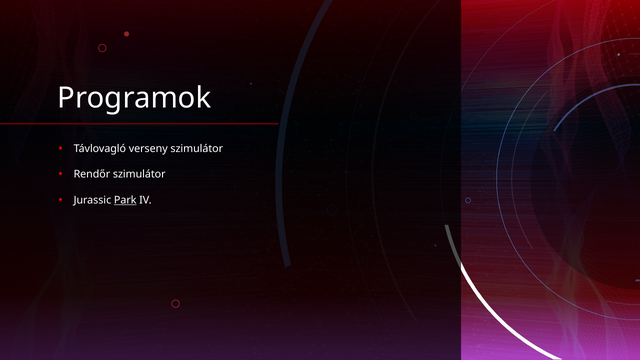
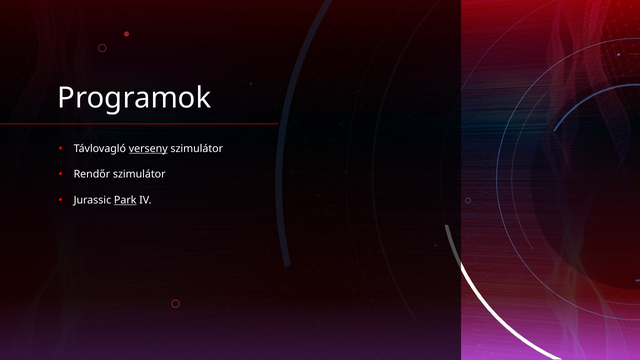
verseny underline: none -> present
